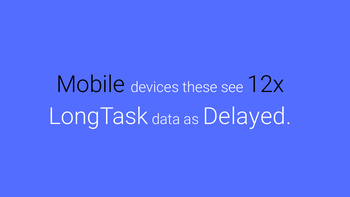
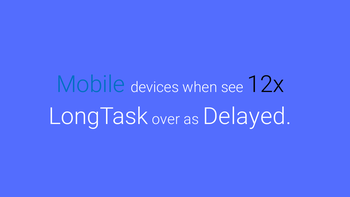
Mobile colour: black -> blue
these: these -> when
data: data -> over
